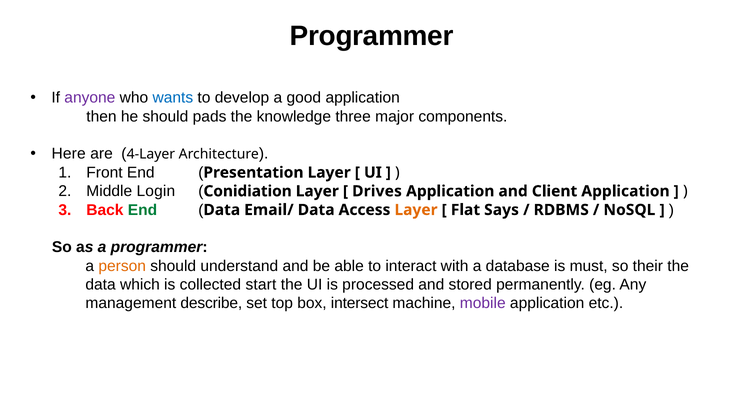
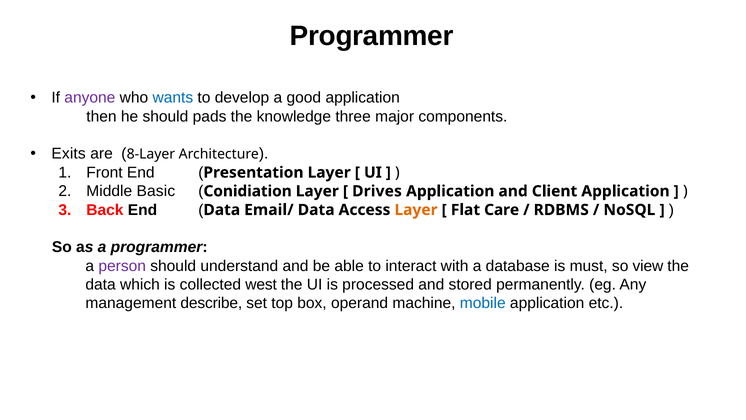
Here: Here -> Exits
4-Layer: 4-Layer -> 8-Layer
Login: Login -> Basic
End at (143, 210) colour: green -> black
Says: Says -> Care
person colour: orange -> purple
their: their -> view
start: start -> west
intersect: intersect -> operand
mobile colour: purple -> blue
